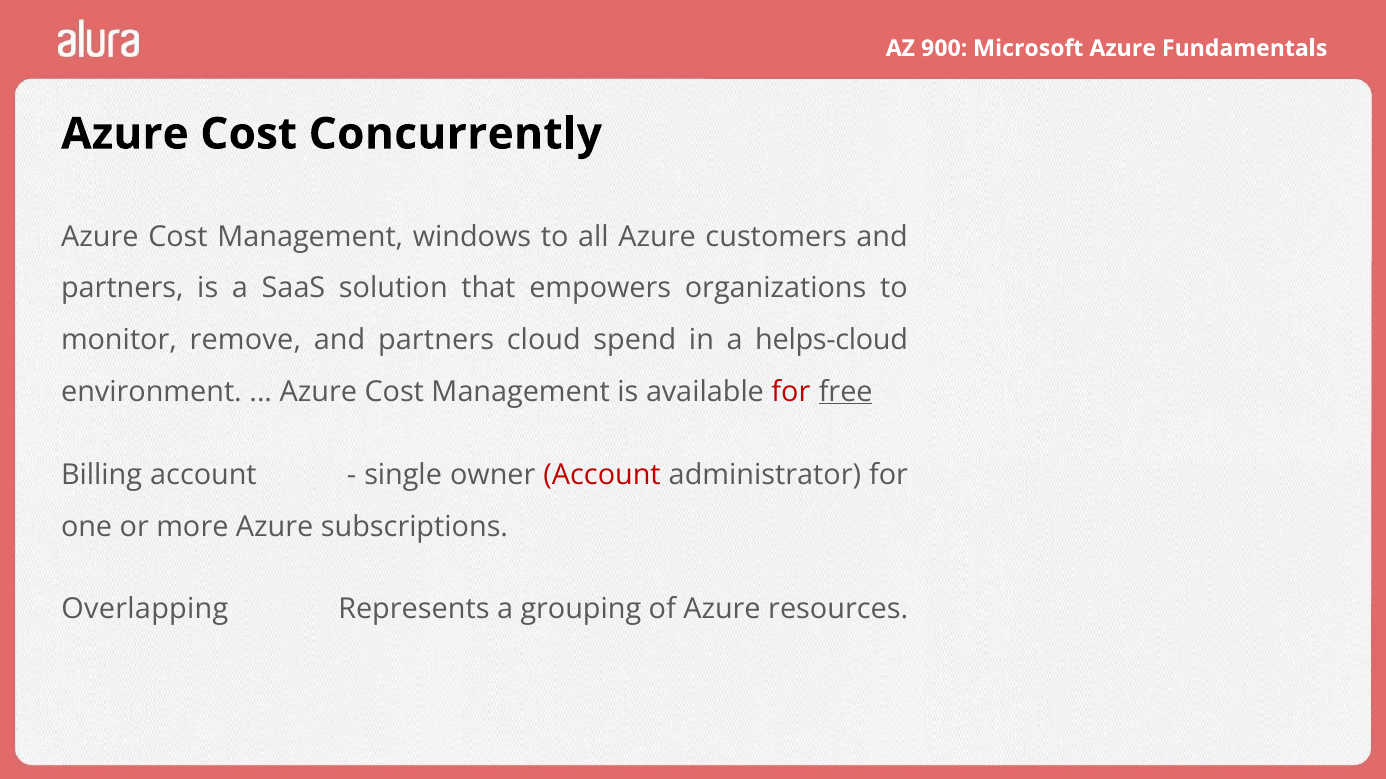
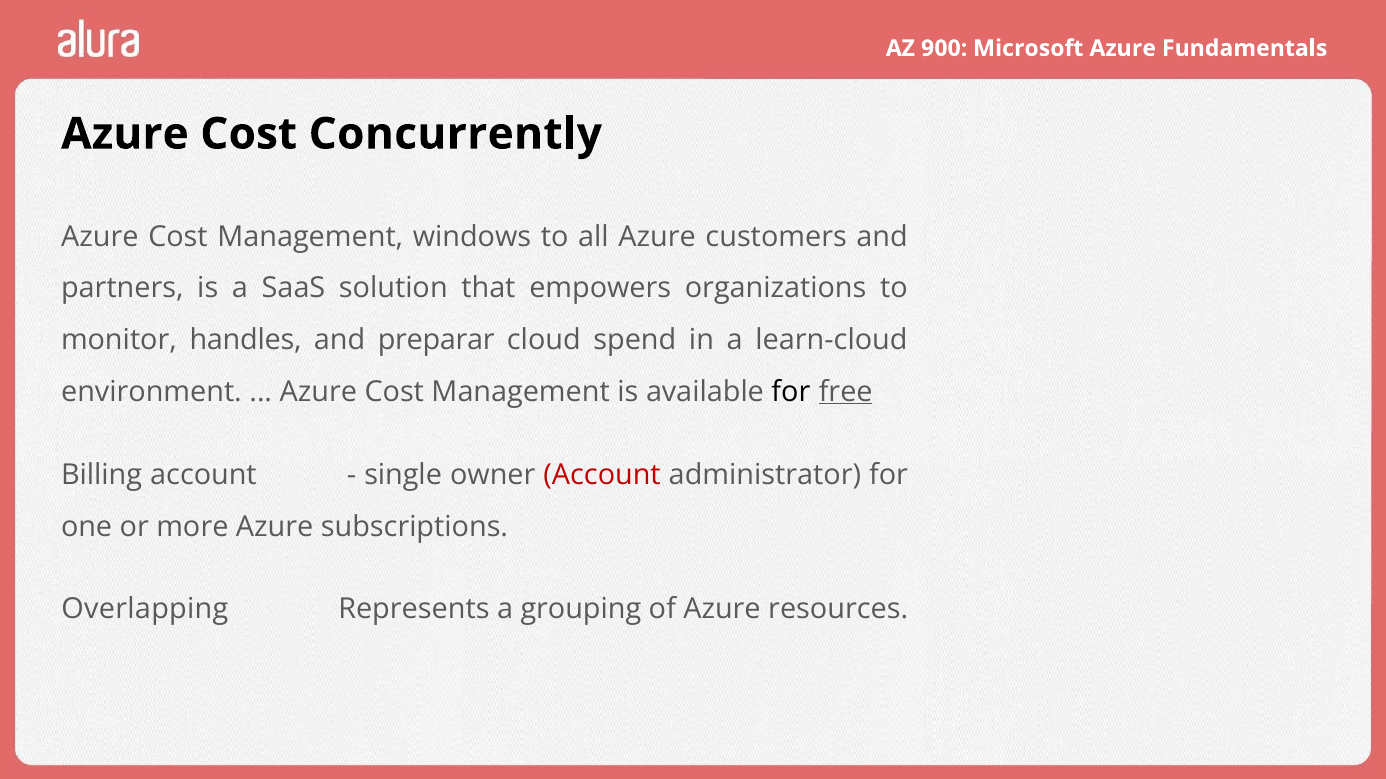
remove: remove -> handles
partners at (436, 341): partners -> preparar
helps-cloud: helps-cloud -> learn-cloud
for at (791, 393) colour: red -> black
